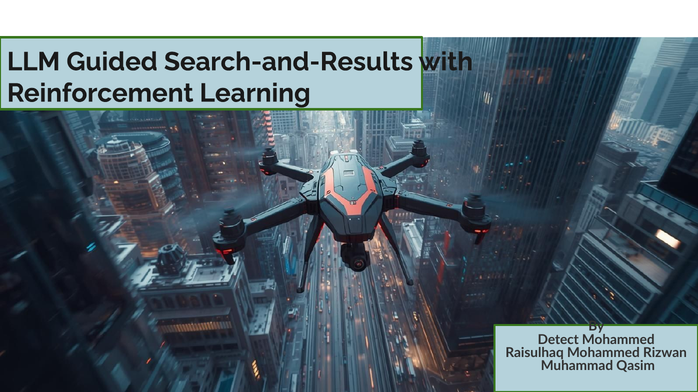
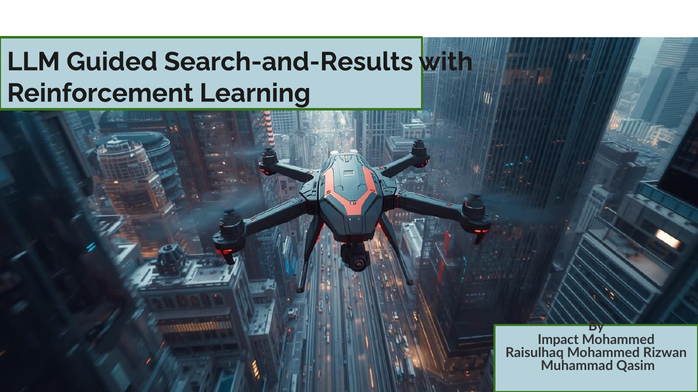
Detect: Detect -> Impact
